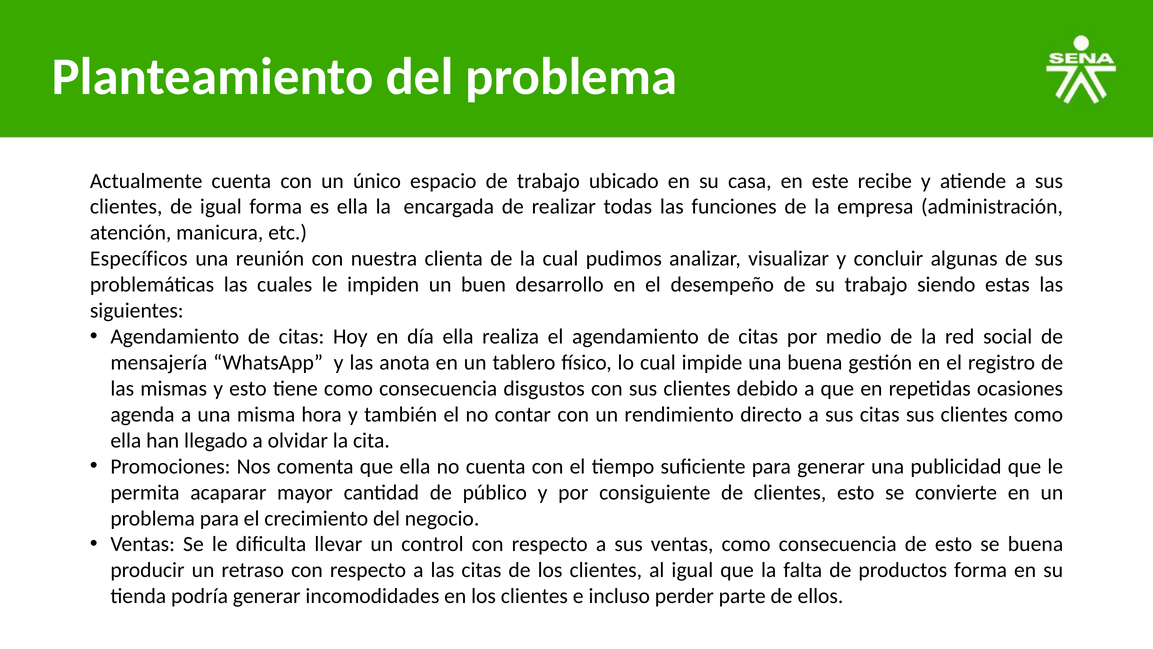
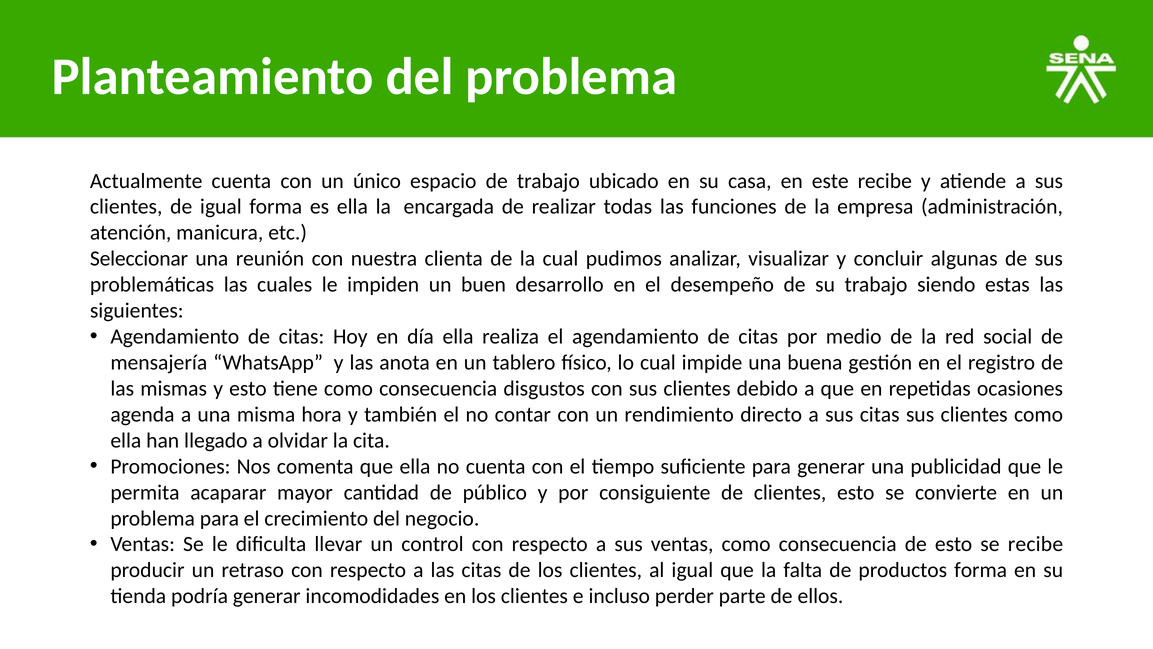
Específicos: Específicos -> Seleccionar
se buena: buena -> recibe
